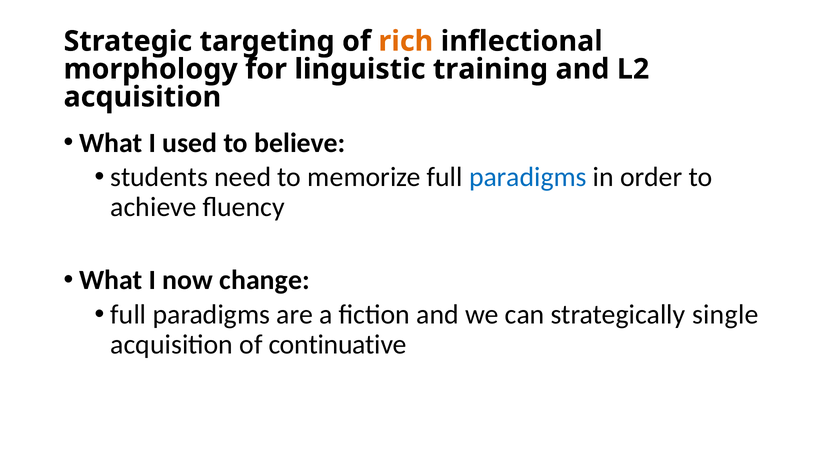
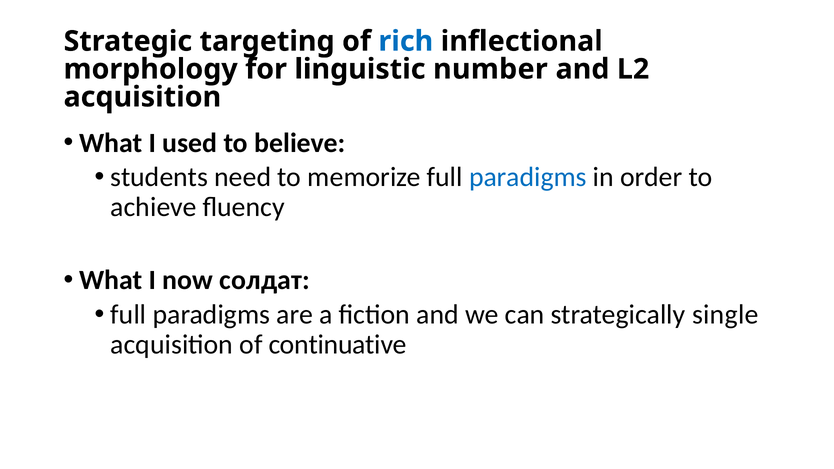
rich colour: orange -> blue
training: training -> number
change: change -> солдат
